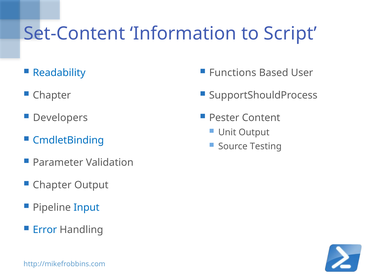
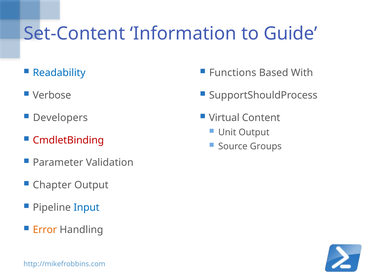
Script: Script -> Guide
User: User -> With
Chapter at (52, 95): Chapter -> Verbose
Pester: Pester -> Virtual
CmdletBinding colour: blue -> red
Testing: Testing -> Groups
Error colour: blue -> orange
